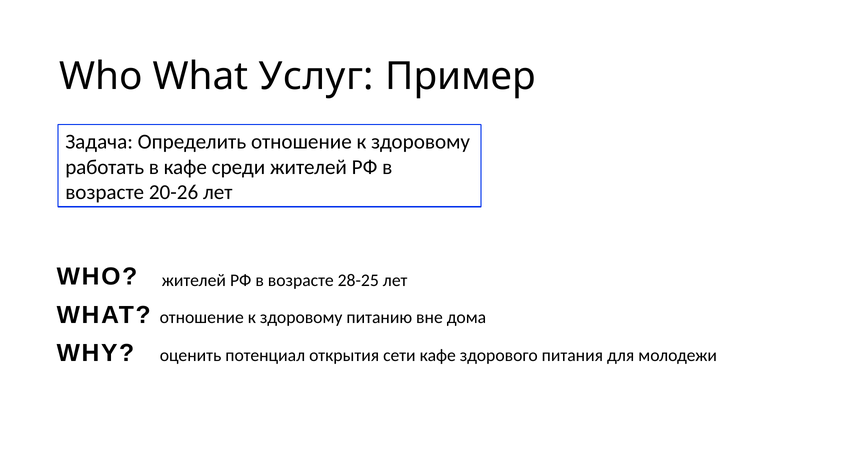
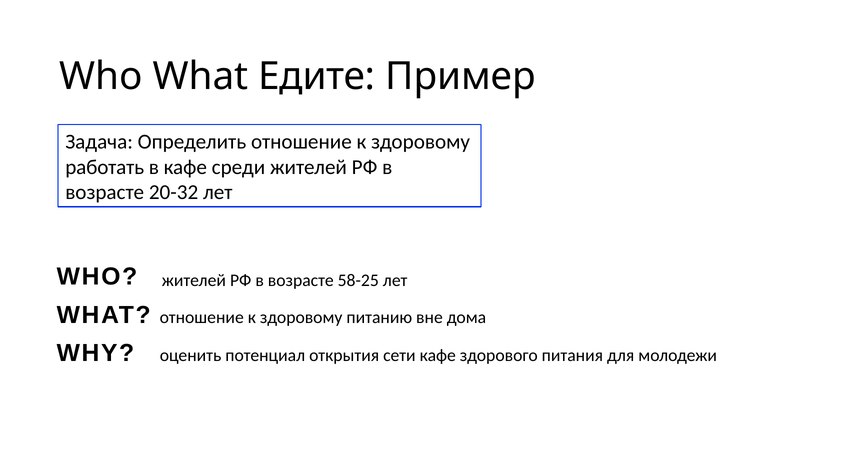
Услуг: Услуг -> Едите
20-26: 20-26 -> 20-32
28-25: 28-25 -> 58-25
